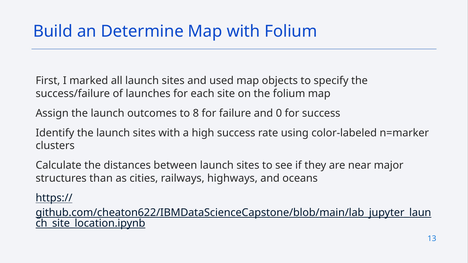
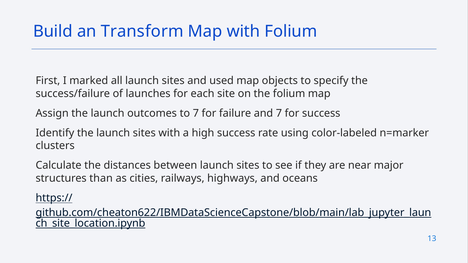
Determine: Determine -> Transform
to 8: 8 -> 7
and 0: 0 -> 7
